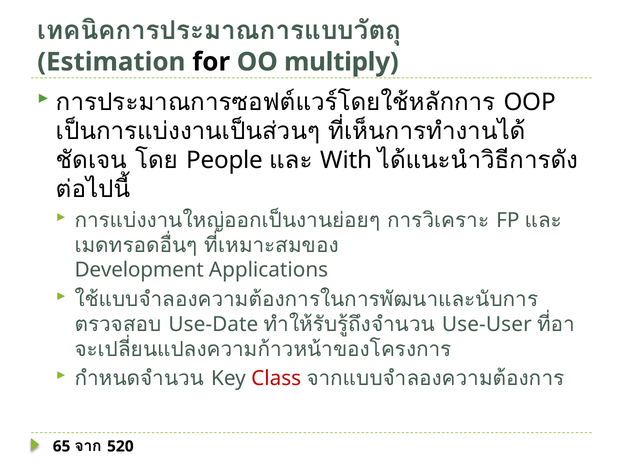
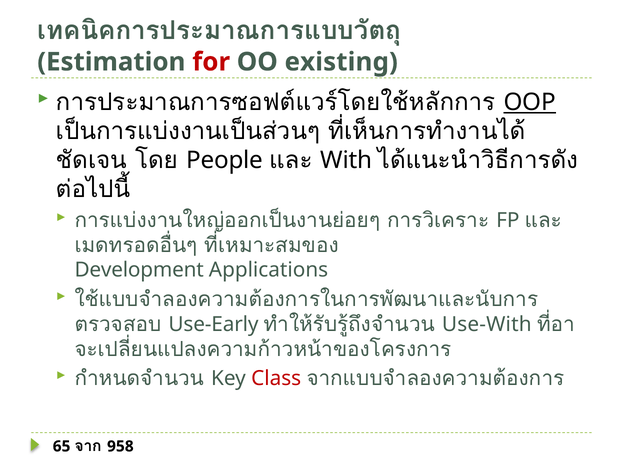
for colour: black -> red
multiply: multiply -> existing
OOP underline: none -> present
Use-Date: Use-Date -> Use-Early
Use-User: Use-User -> Use-With
520: 520 -> 958
